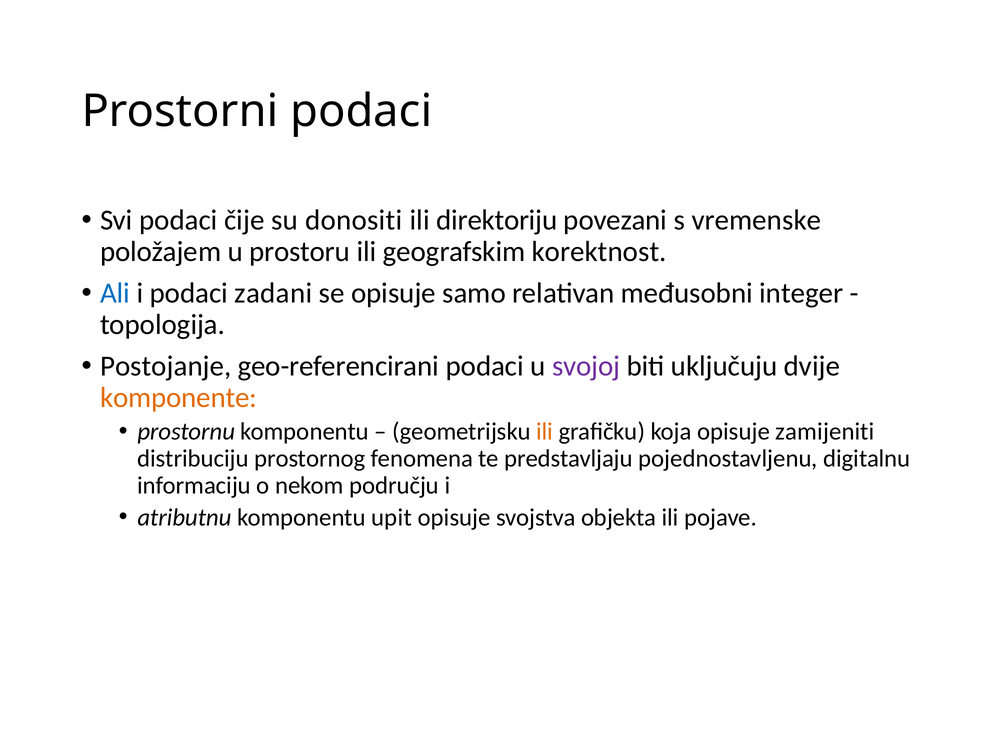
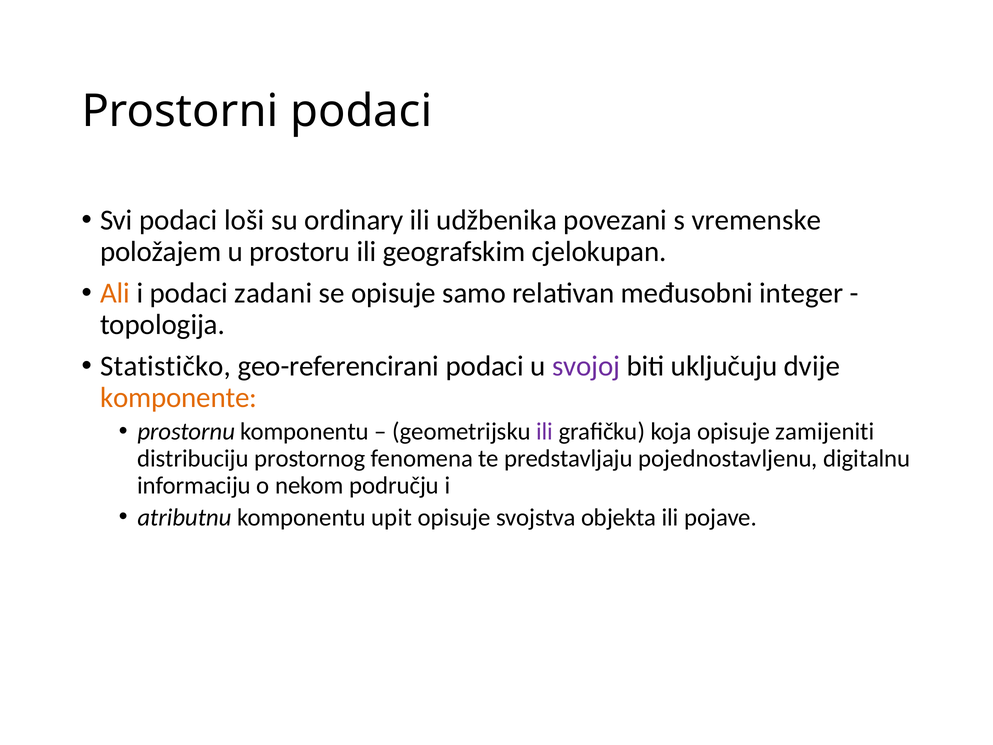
čije: čije -> loši
donositi: donositi -> ordinary
direktoriju: direktoriju -> udžbenika
korektnost: korektnost -> cjelokupan
Ali colour: blue -> orange
Postojanje: Postojanje -> Statističko
ili at (545, 432) colour: orange -> purple
